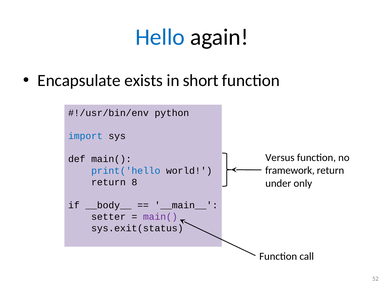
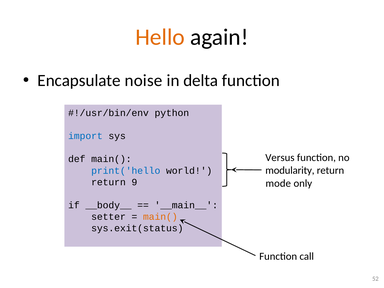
Hello colour: blue -> orange
exists: exists -> noise
short: short -> delta
framework: framework -> modularity
8: 8 -> 9
under: under -> mode
main( at (160, 217) colour: purple -> orange
